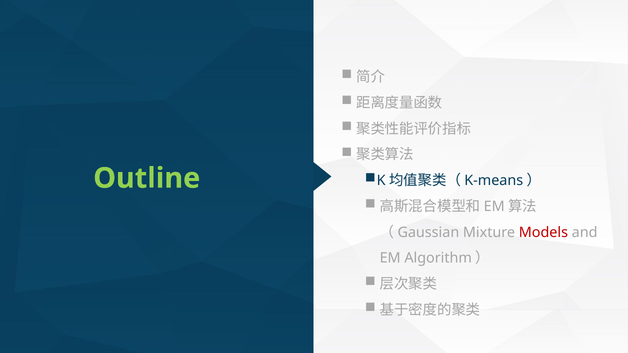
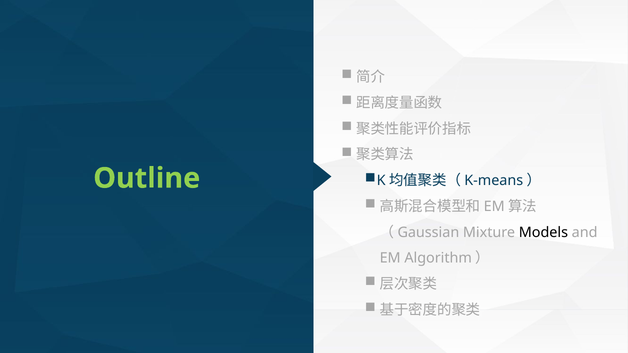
Models colour: red -> black
